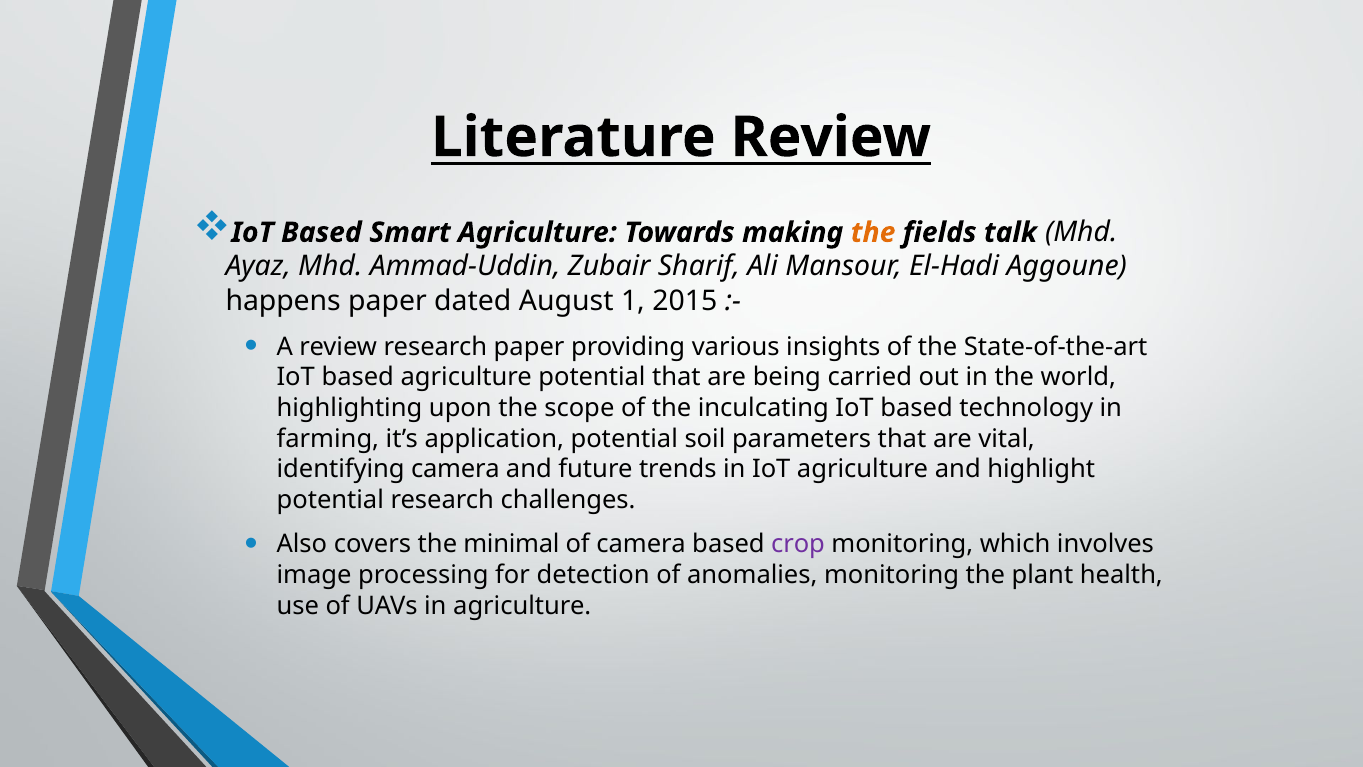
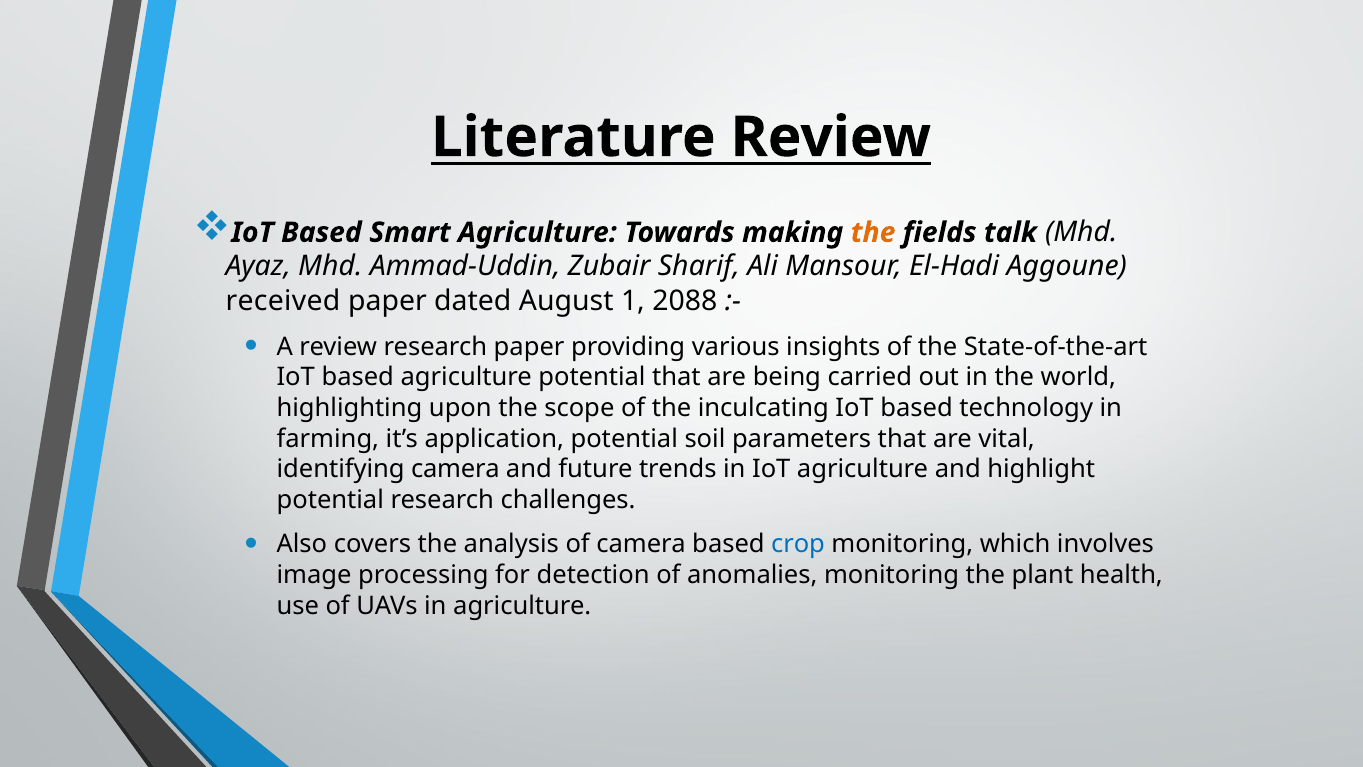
happens: happens -> received
2015: 2015 -> 2088
minimal: minimal -> analysis
crop colour: purple -> blue
